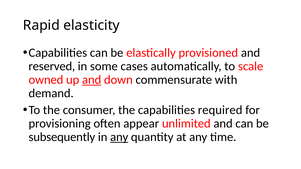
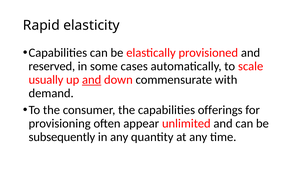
owned: owned -> usually
required: required -> offerings
any at (119, 137) underline: present -> none
